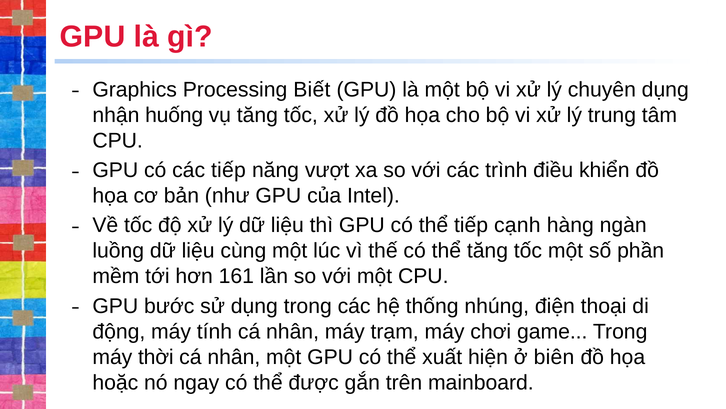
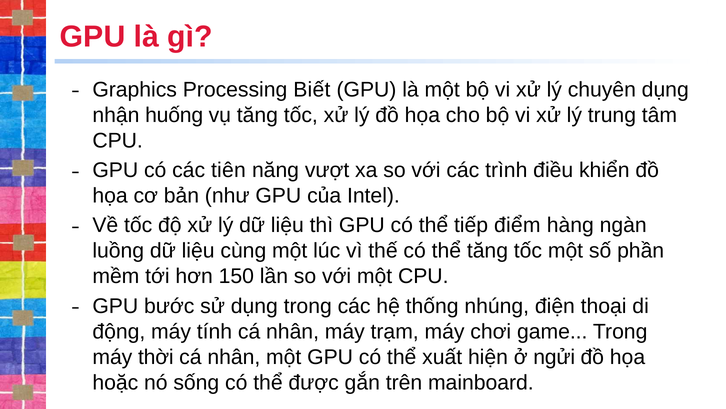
các tiếp: tiếp -> tiên
cạnh: cạnh -> điểm
161: 161 -> 150
biên: biên -> ngửi
ngay: ngay -> sống
